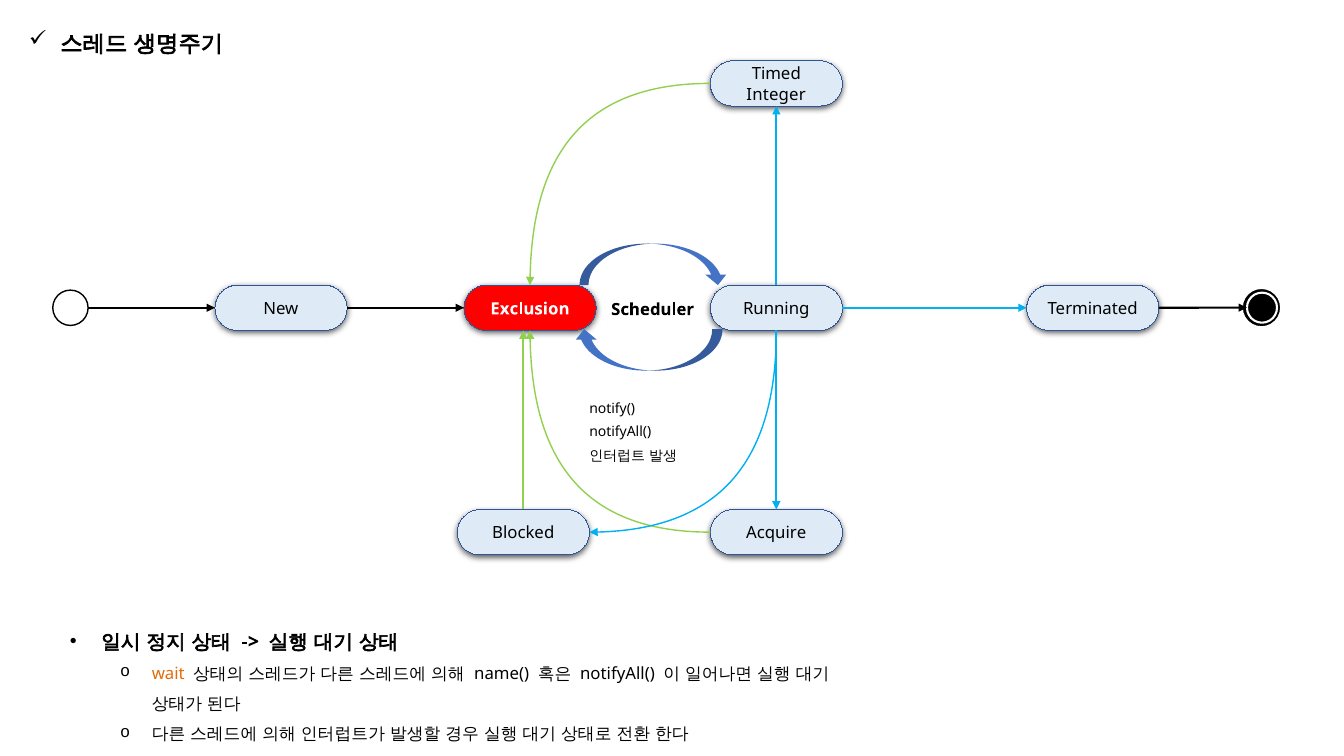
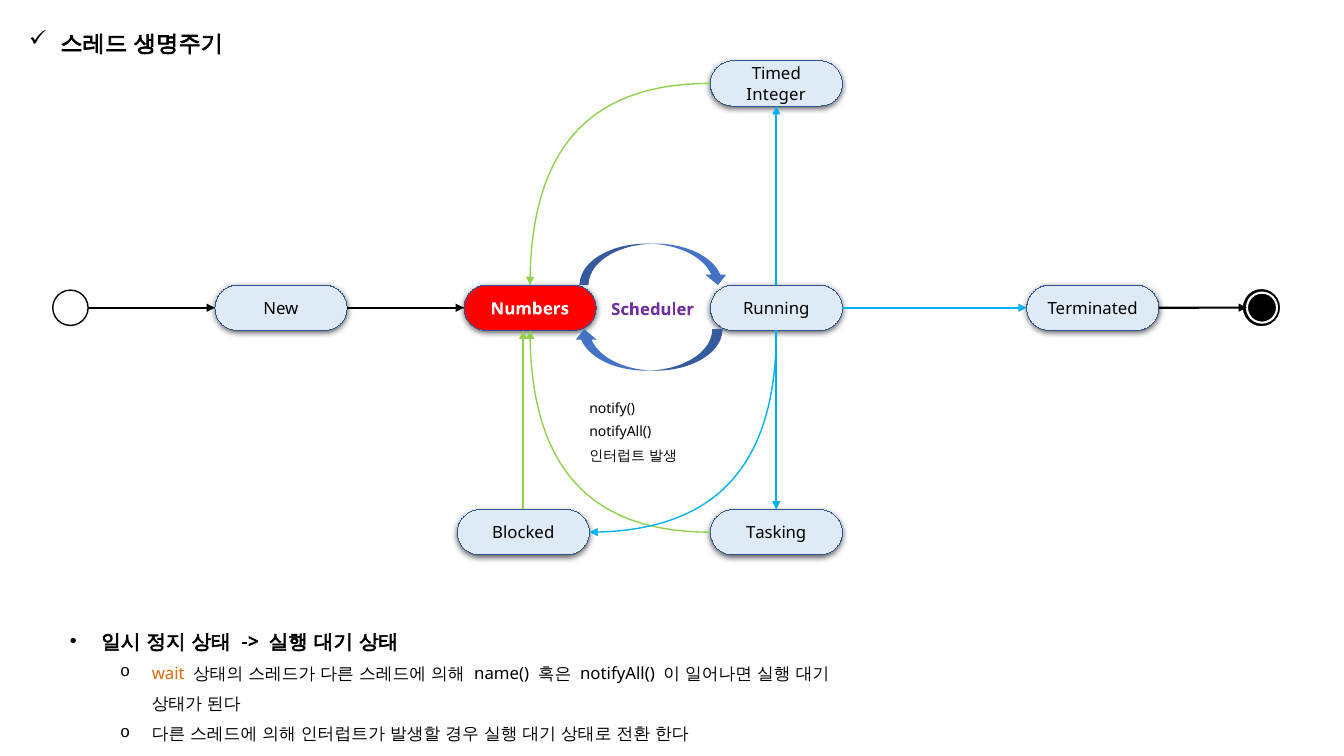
Exclusion: Exclusion -> Numbers
Scheduler colour: black -> purple
Acquire: Acquire -> Tasking
